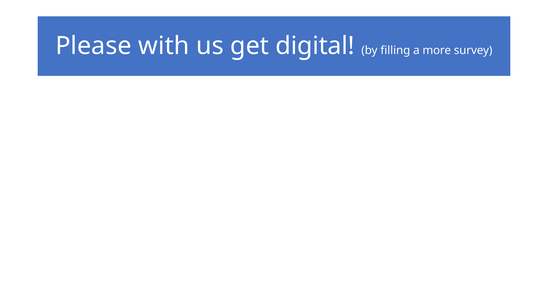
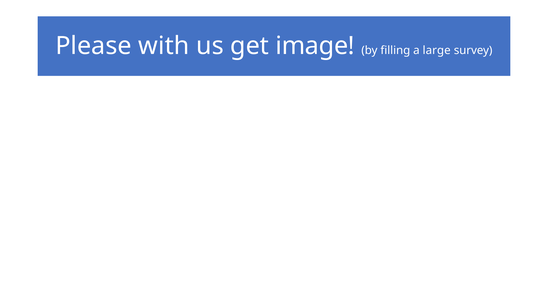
digital: digital -> image
more: more -> large
